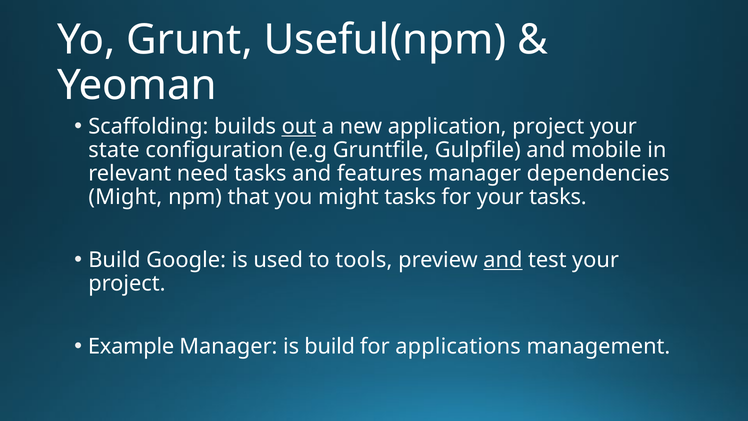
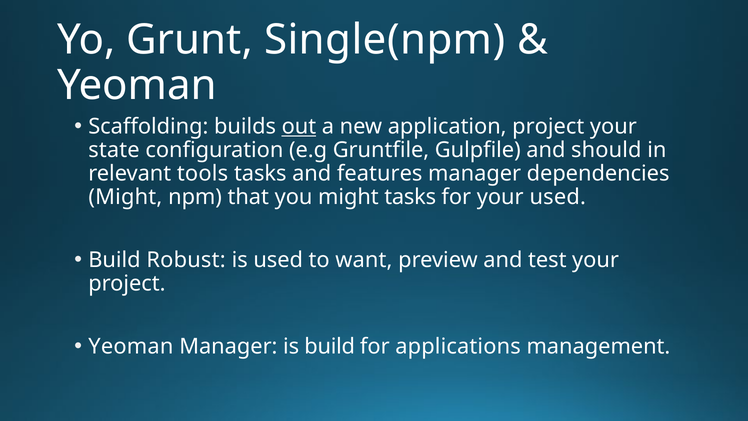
Useful(npm: Useful(npm -> Single(npm
mobile: mobile -> should
need: need -> tools
your tasks: tasks -> used
Google: Google -> Robust
tools: tools -> want
and at (503, 260) underline: present -> none
Example at (131, 346): Example -> Yeoman
